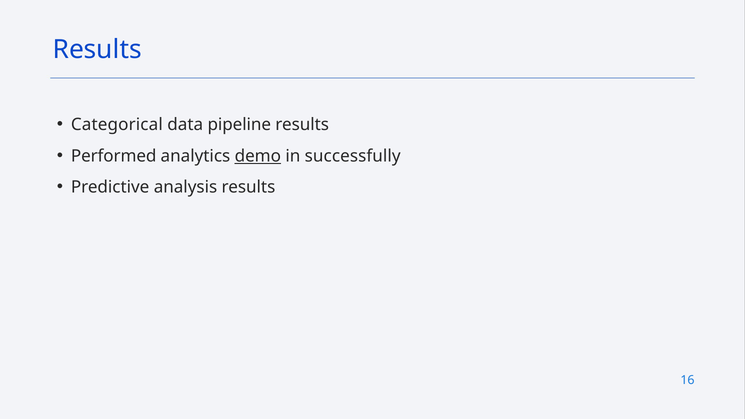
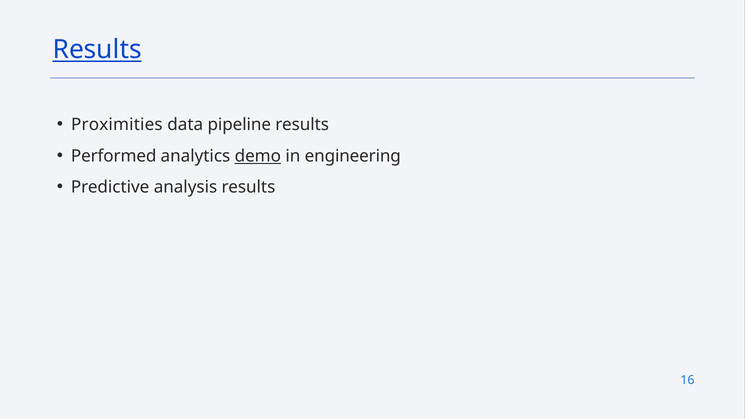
Results at (97, 50) underline: none -> present
Categorical: Categorical -> Proximities
successfully: successfully -> engineering
